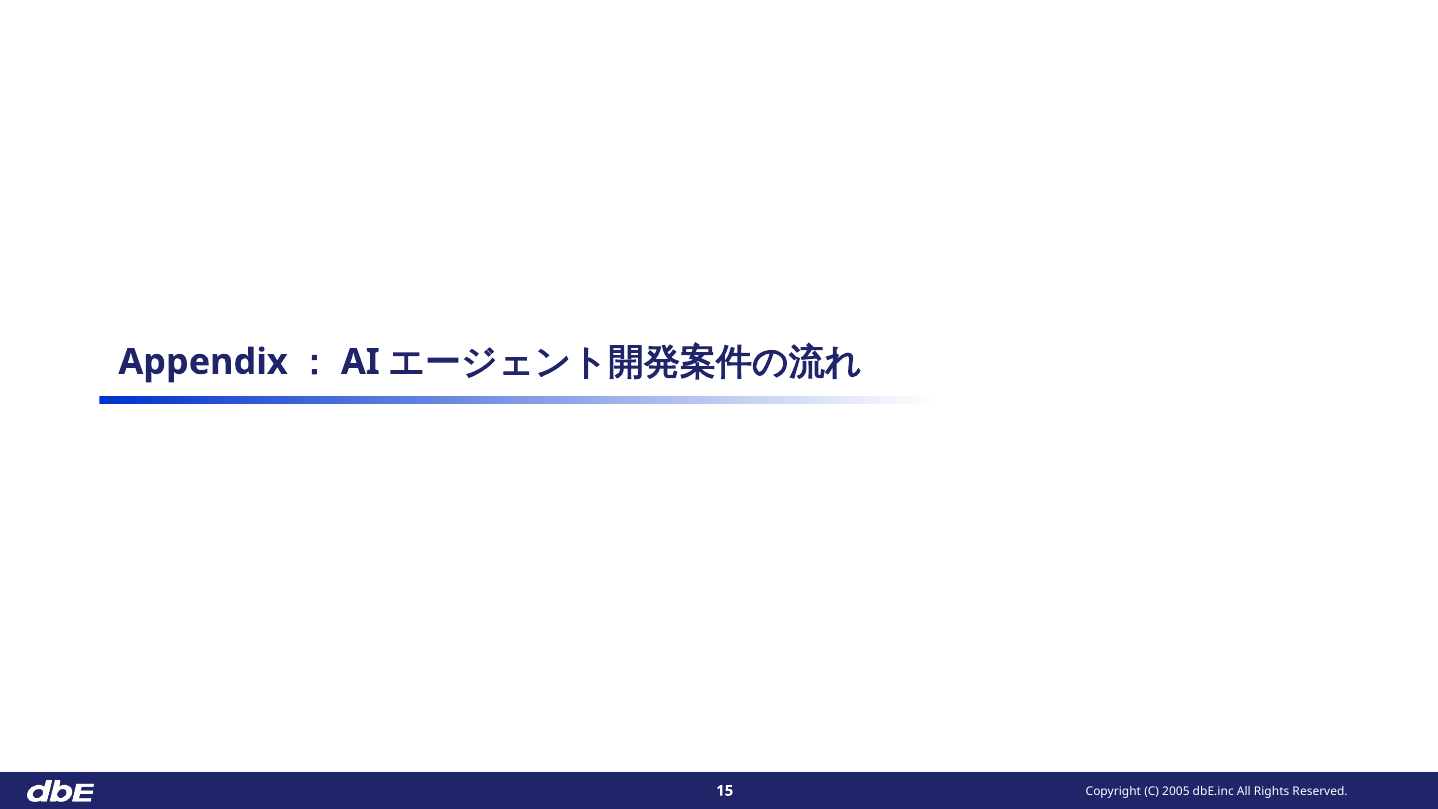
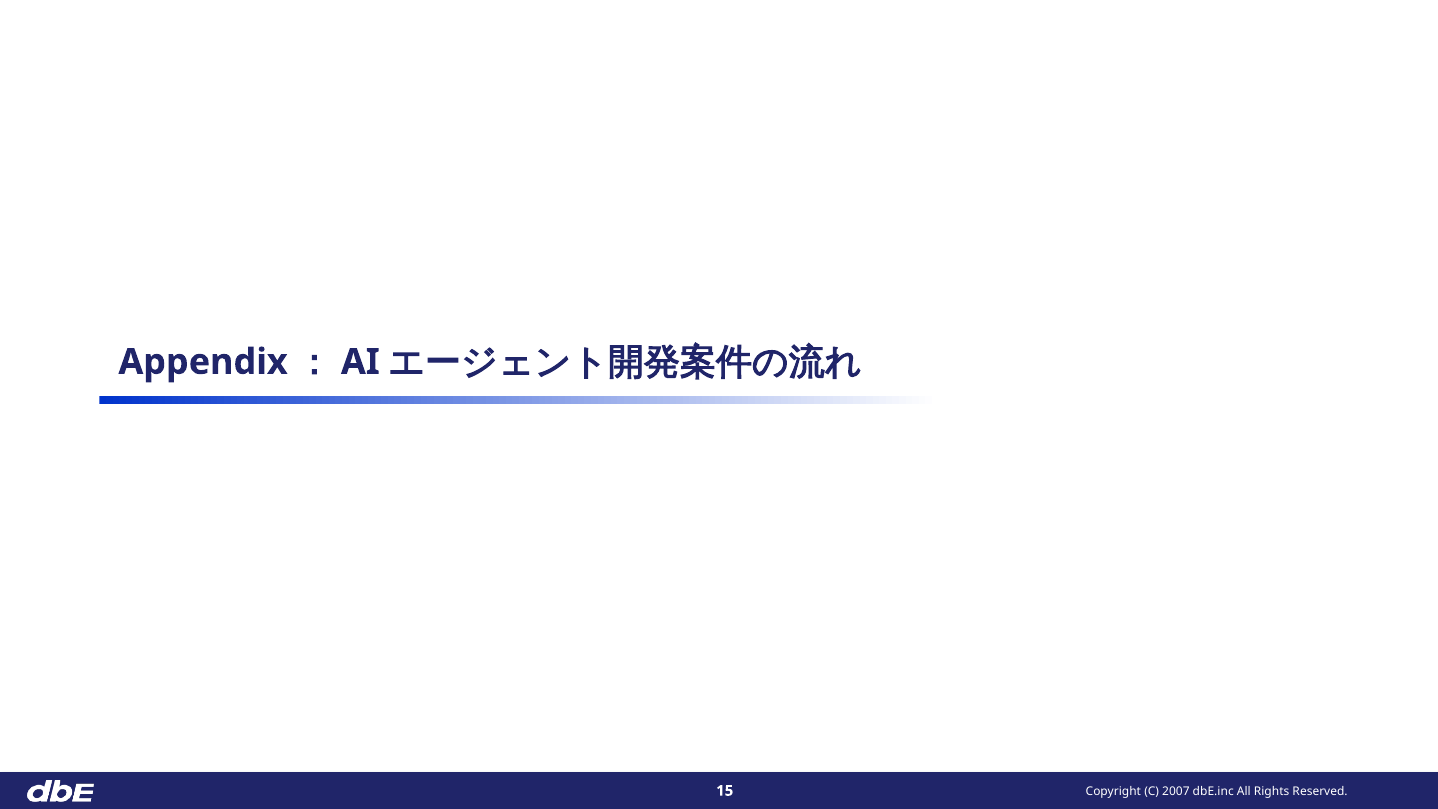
2005: 2005 -> 2007
